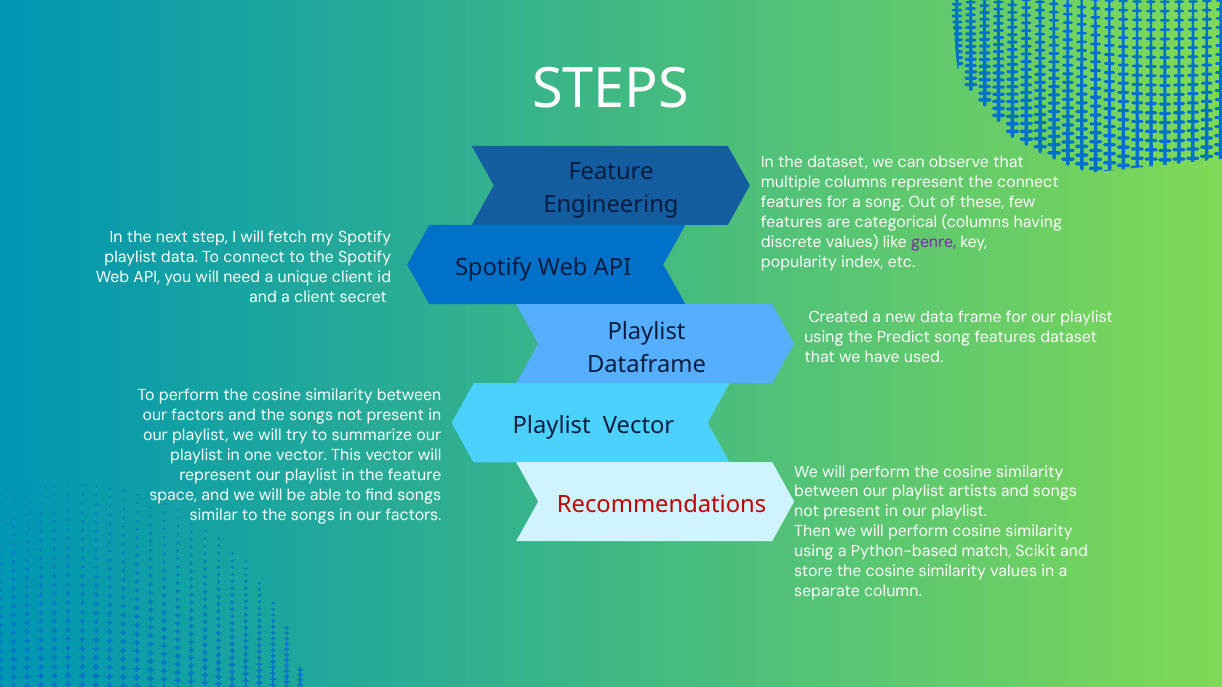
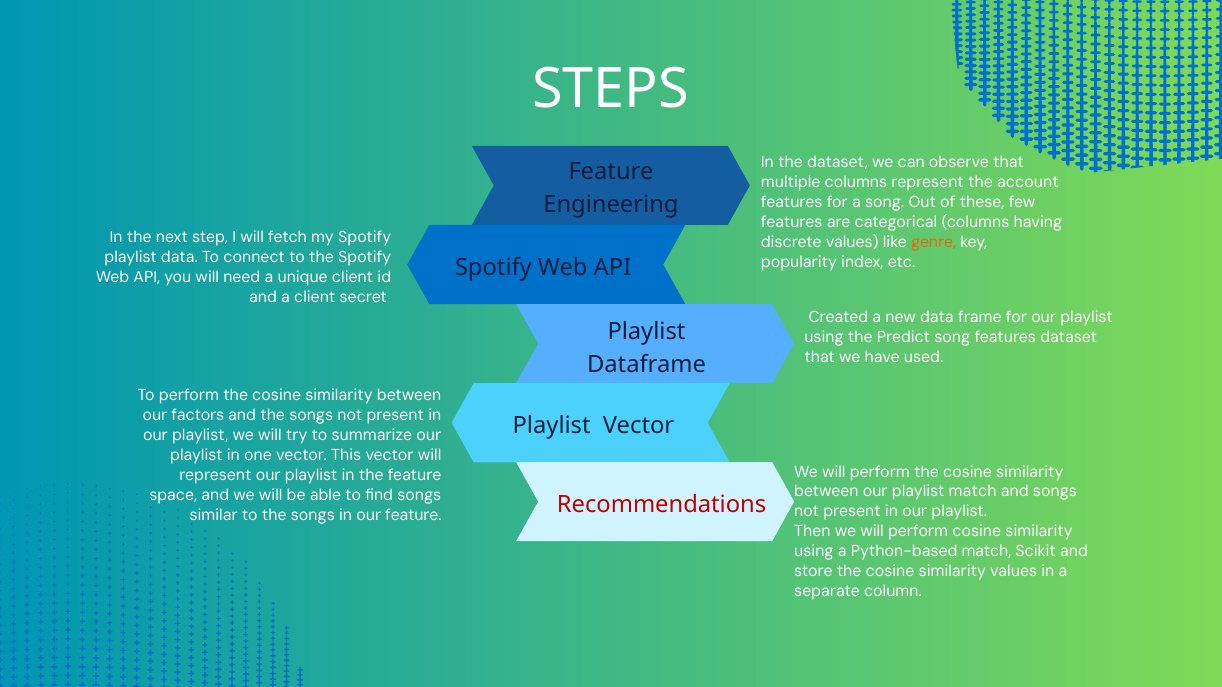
the connect: connect -> account
genre colour: purple -> orange
playlist artists: artists -> match
in our factors: factors -> feature
